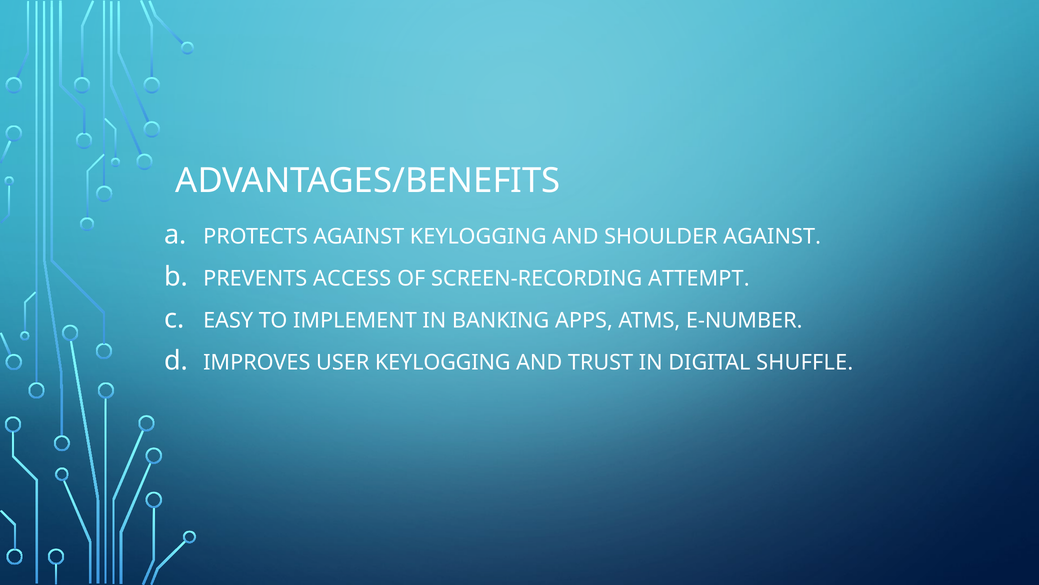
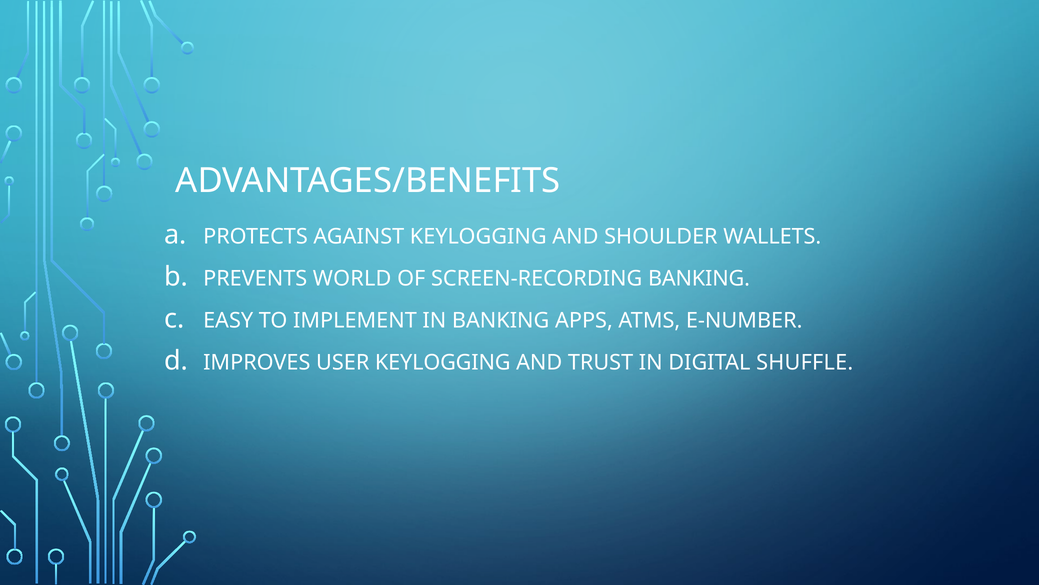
SHOULDER AGAINST: AGAINST -> WALLETS
ACCESS: ACCESS -> WORLD
SCREEN-RECORDING ATTEMPT: ATTEMPT -> BANKING
